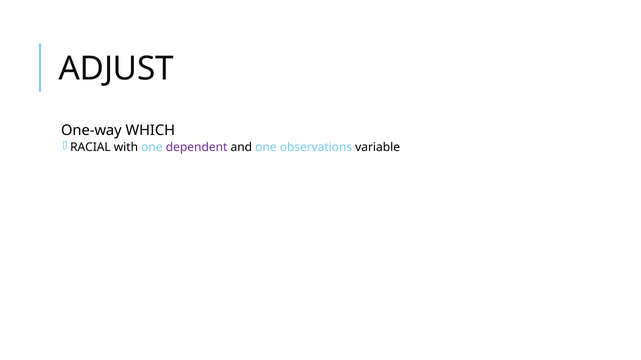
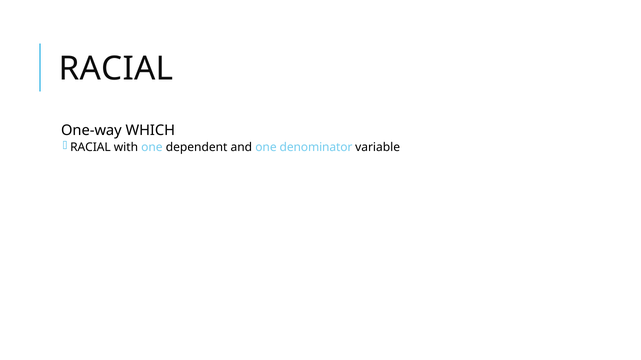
ADJUST at (116, 69): ADJUST -> RACIAL
dependent colour: purple -> black
observations: observations -> denominator
